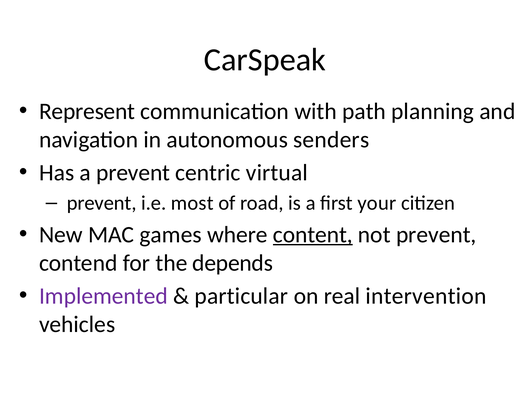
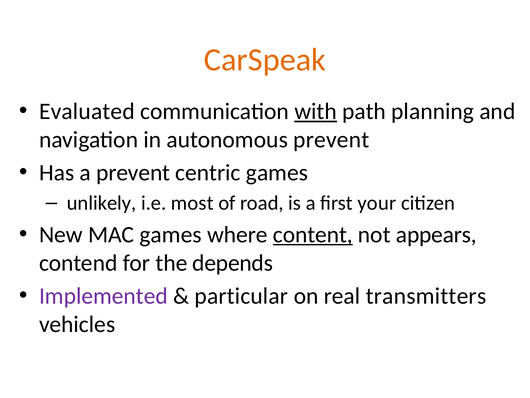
CarSpeak colour: black -> orange
Represent: Represent -> Evaluated
with underline: none -> present
autonomous senders: senders -> prevent
centric virtual: virtual -> games
prevent at (102, 203): prevent -> unlikely
not prevent: prevent -> appears
intervention: intervention -> transmitters
